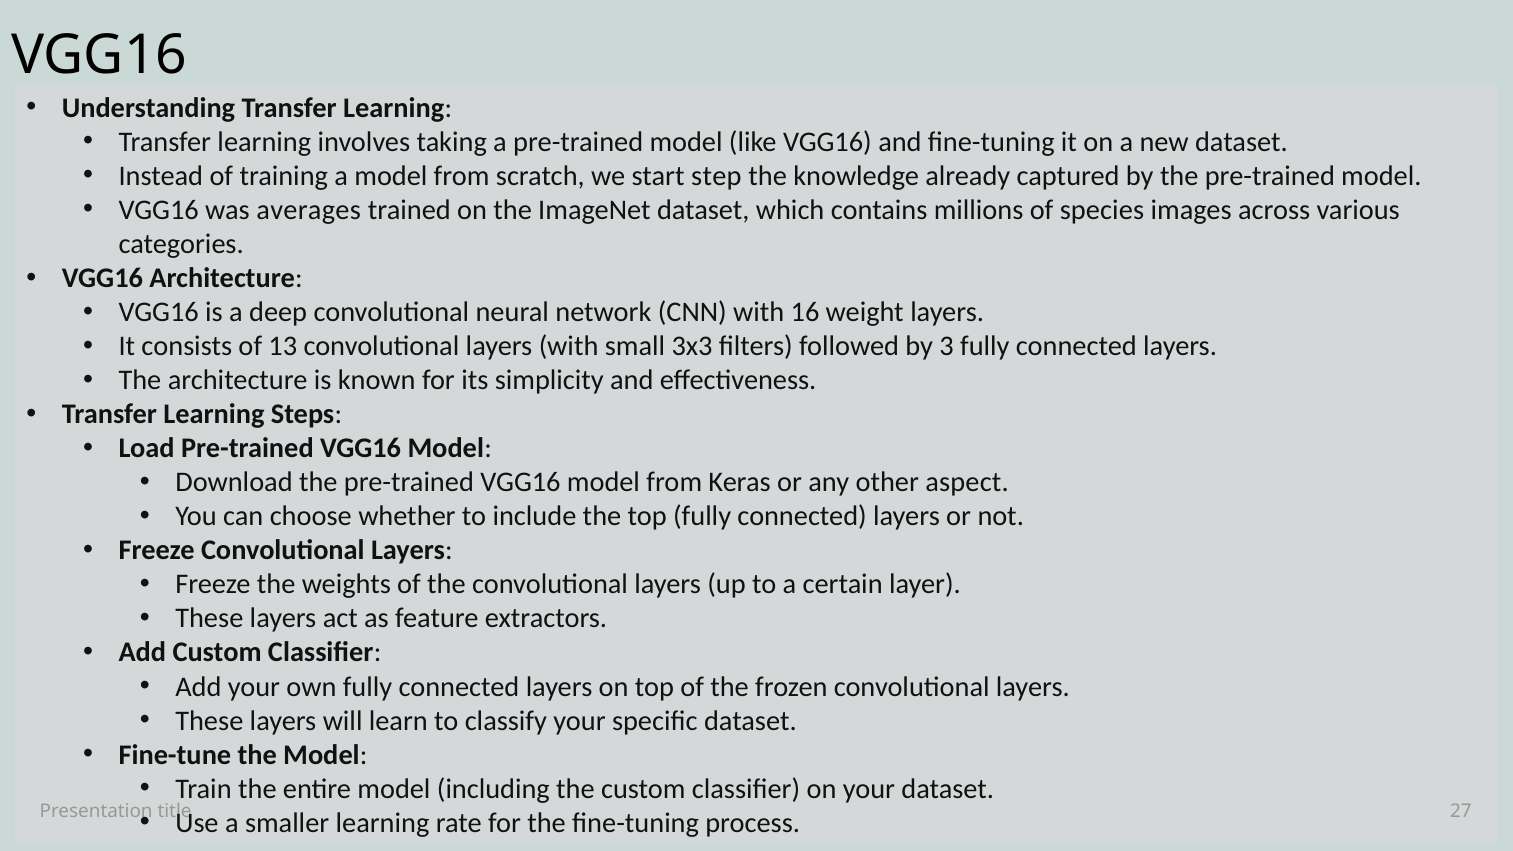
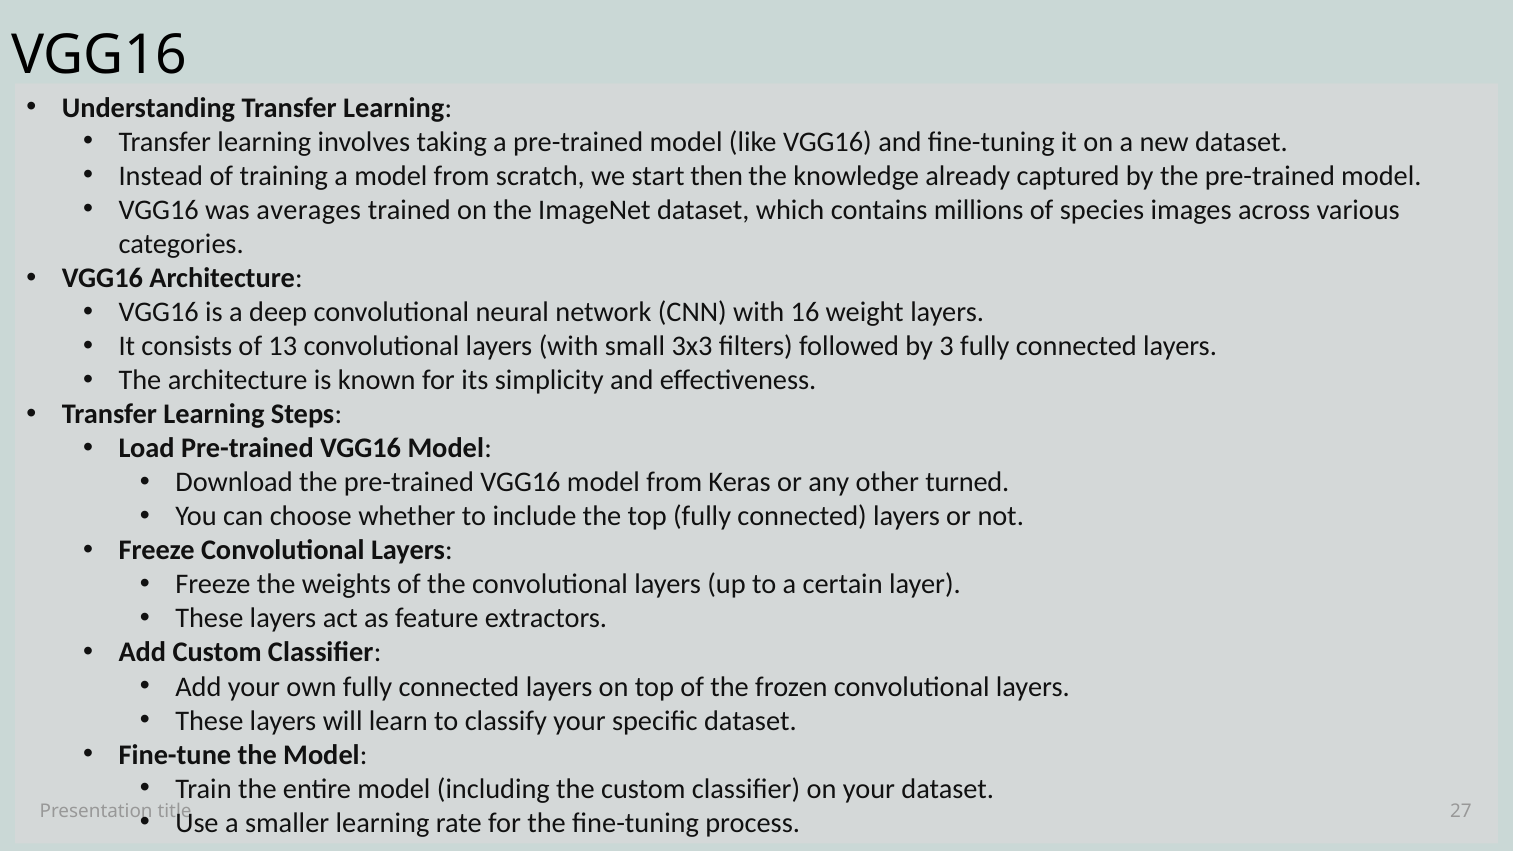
step: step -> then
aspect: aspect -> turned
